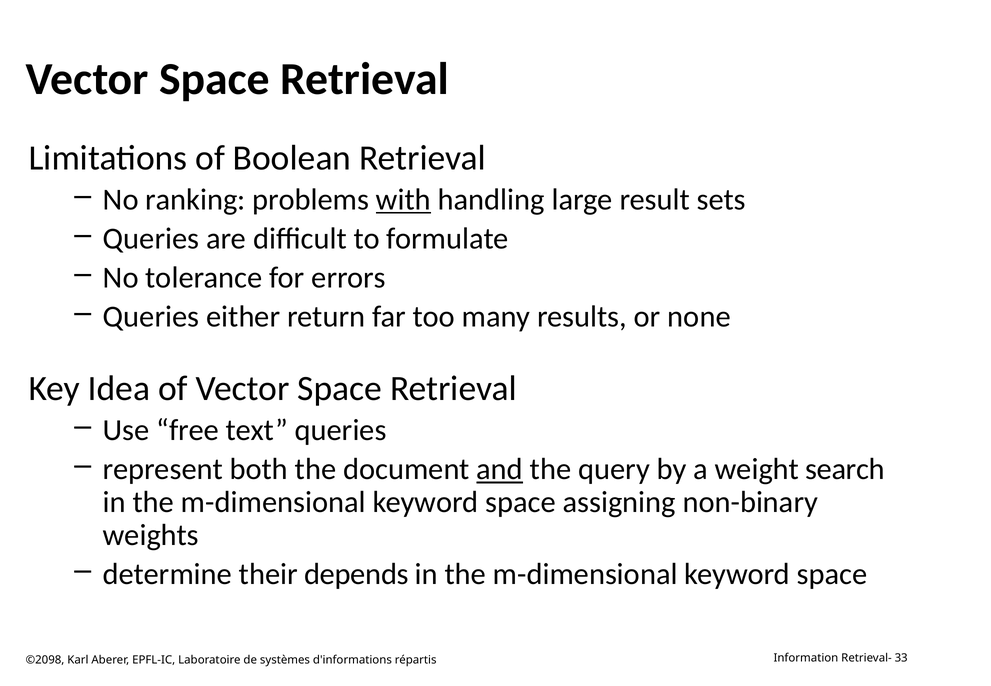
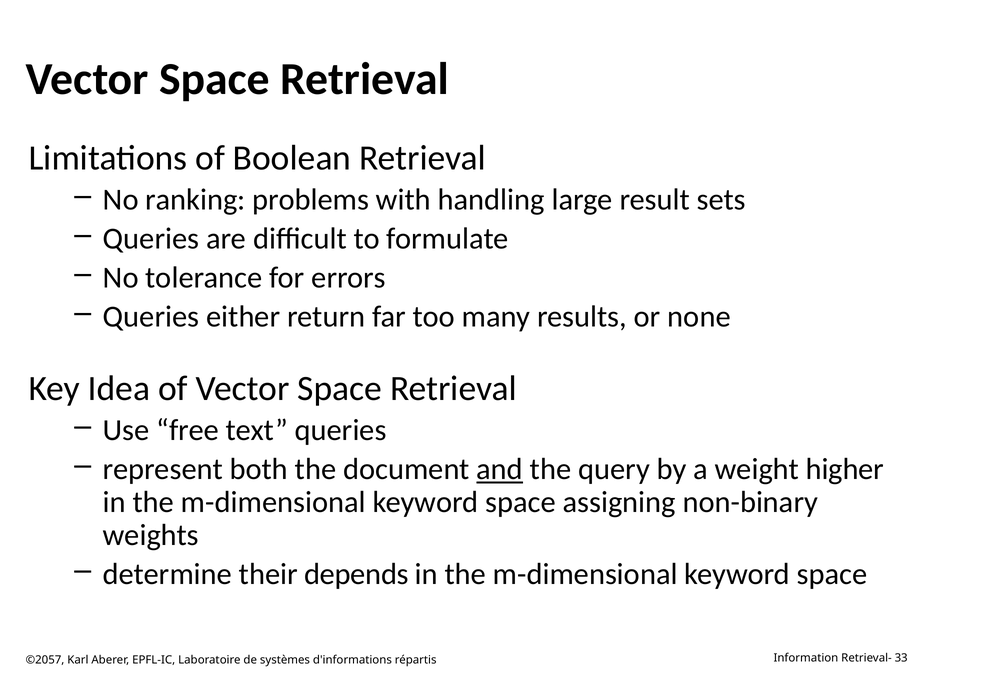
with underline: present -> none
search: search -> higher
©2098: ©2098 -> ©2057
